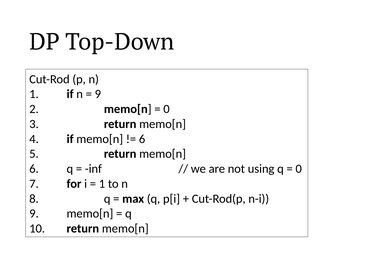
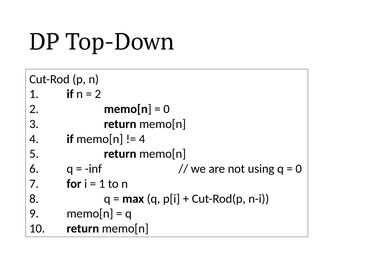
9 at (98, 94): 9 -> 2
6 at (142, 139): 6 -> 4
